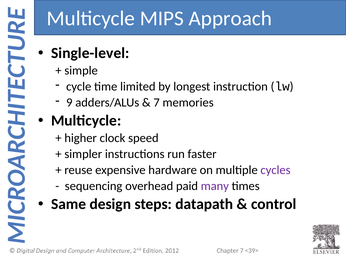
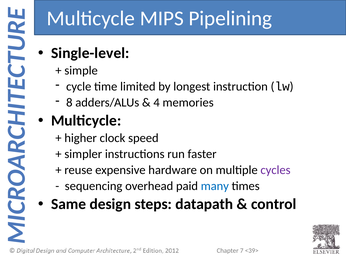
Approach: Approach -> Pipelining
9: 9 -> 8
7 at (157, 103): 7 -> 4
many colour: purple -> blue
